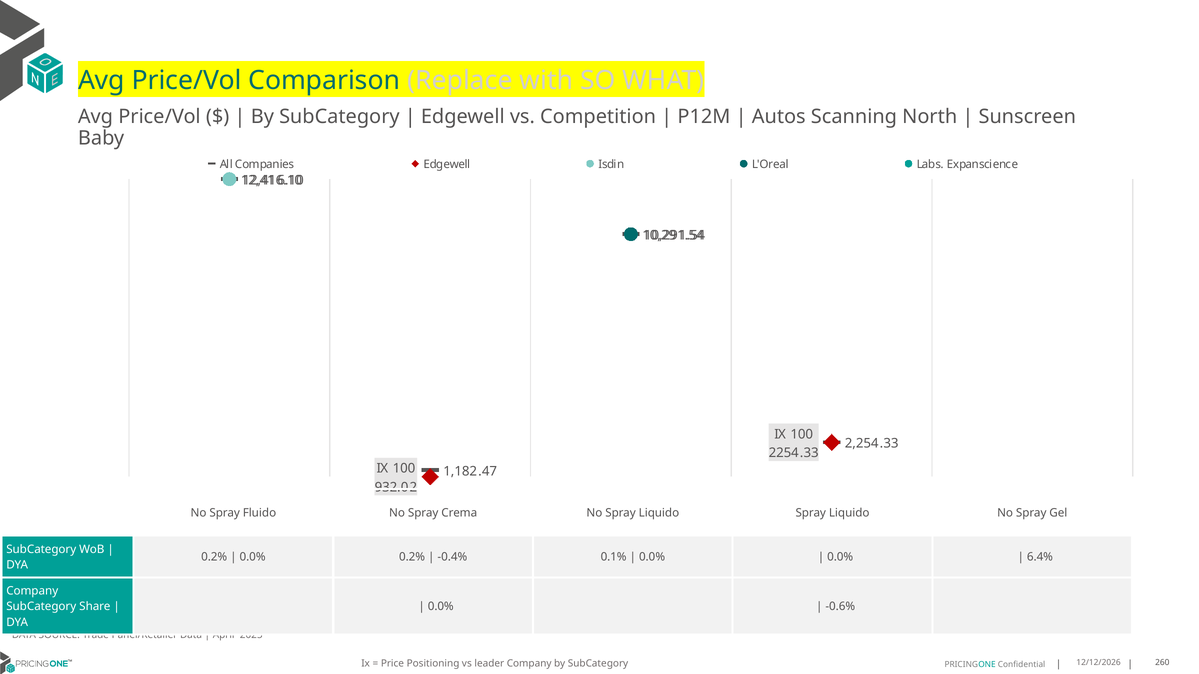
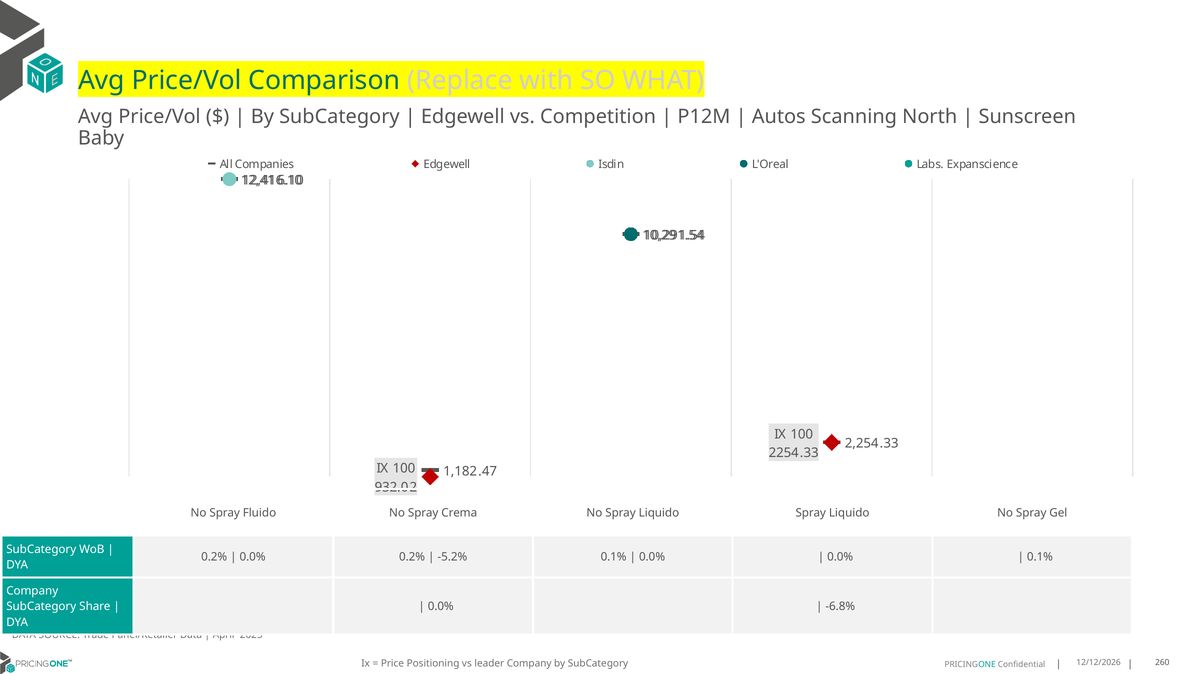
-0.4%: -0.4% -> -5.2%
6.4% at (1040, 557): 6.4% -> 0.1%
-0.6%: -0.6% -> -6.8%
